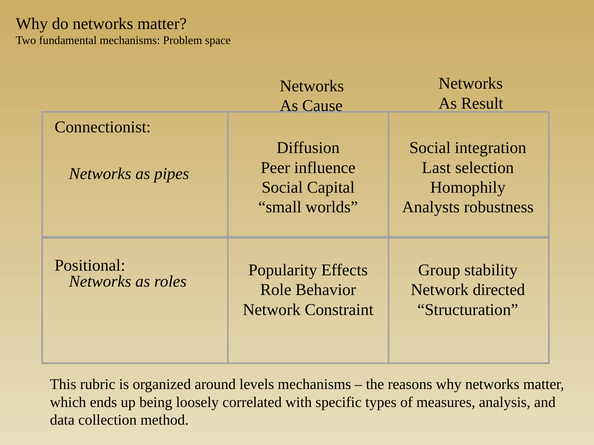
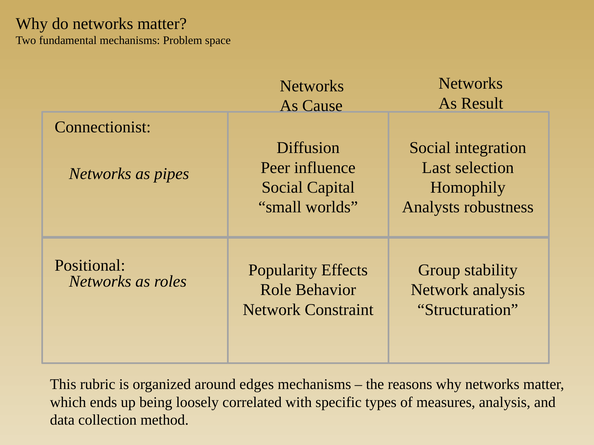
Network directed: directed -> analysis
levels: levels -> edges
